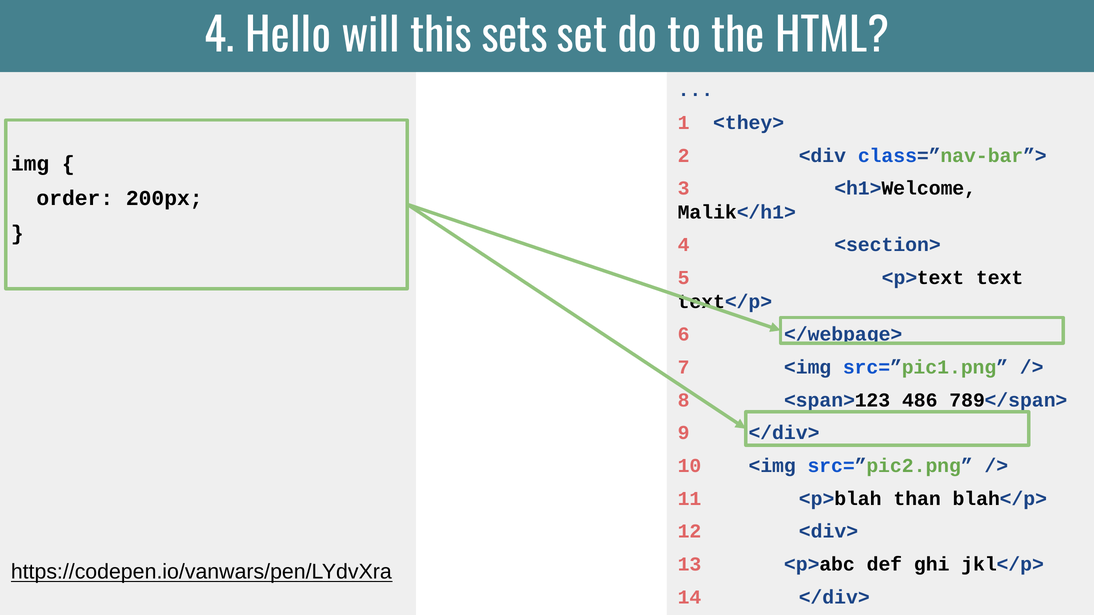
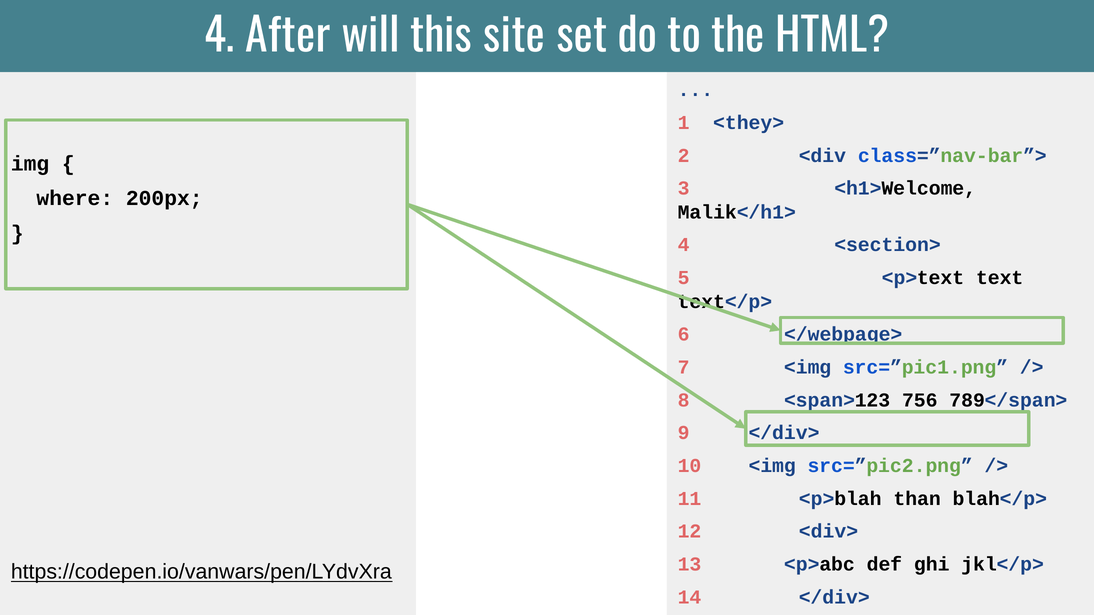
Hello: Hello -> After
sets: sets -> site
order: order -> where
486: 486 -> 756
